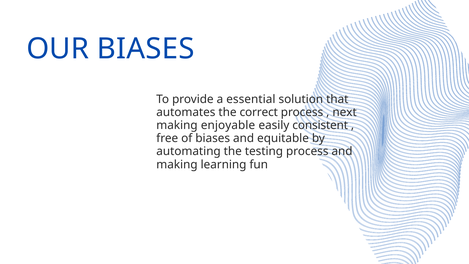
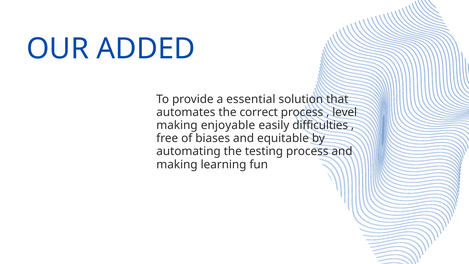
OUR BIASES: BIASES -> ADDED
next: next -> level
consistent: consistent -> difficulties
